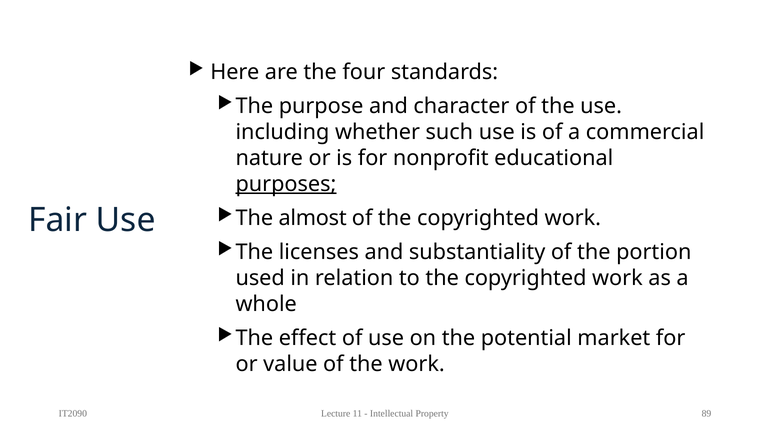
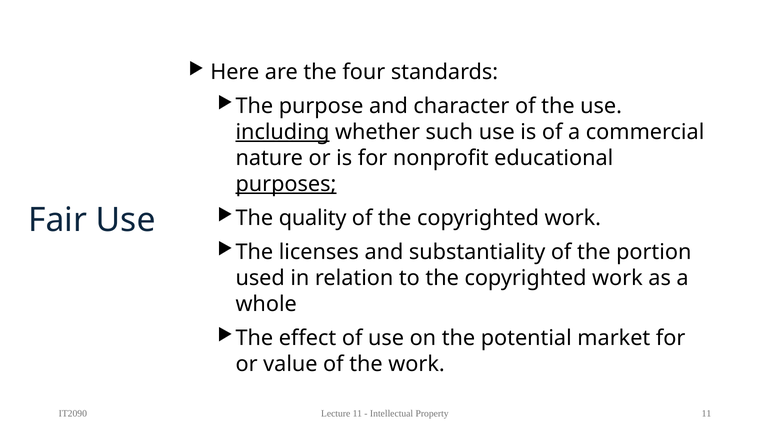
including underline: none -> present
almost: almost -> quality
Property 89: 89 -> 11
